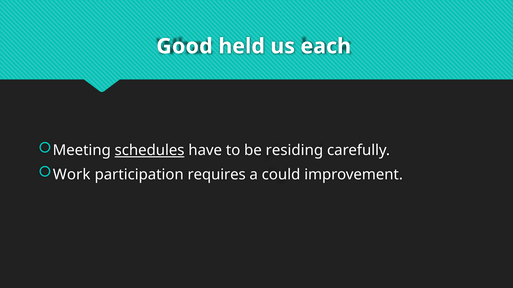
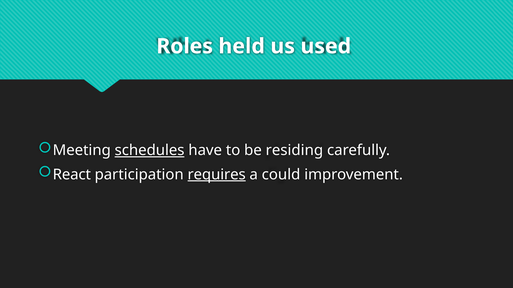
Good: Good -> Roles
each: each -> used
Work: Work -> React
requires underline: none -> present
